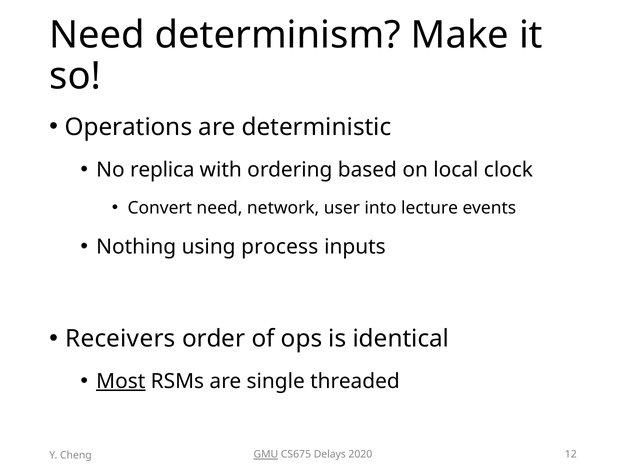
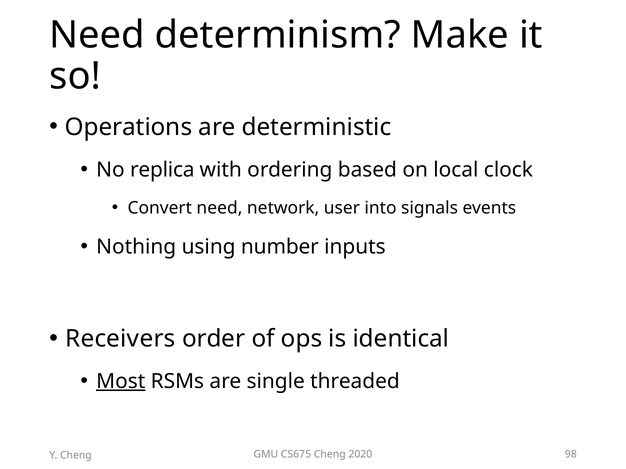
lecture: lecture -> signals
process: process -> number
GMU underline: present -> none
CS675 Delays: Delays -> Cheng
12: 12 -> 98
